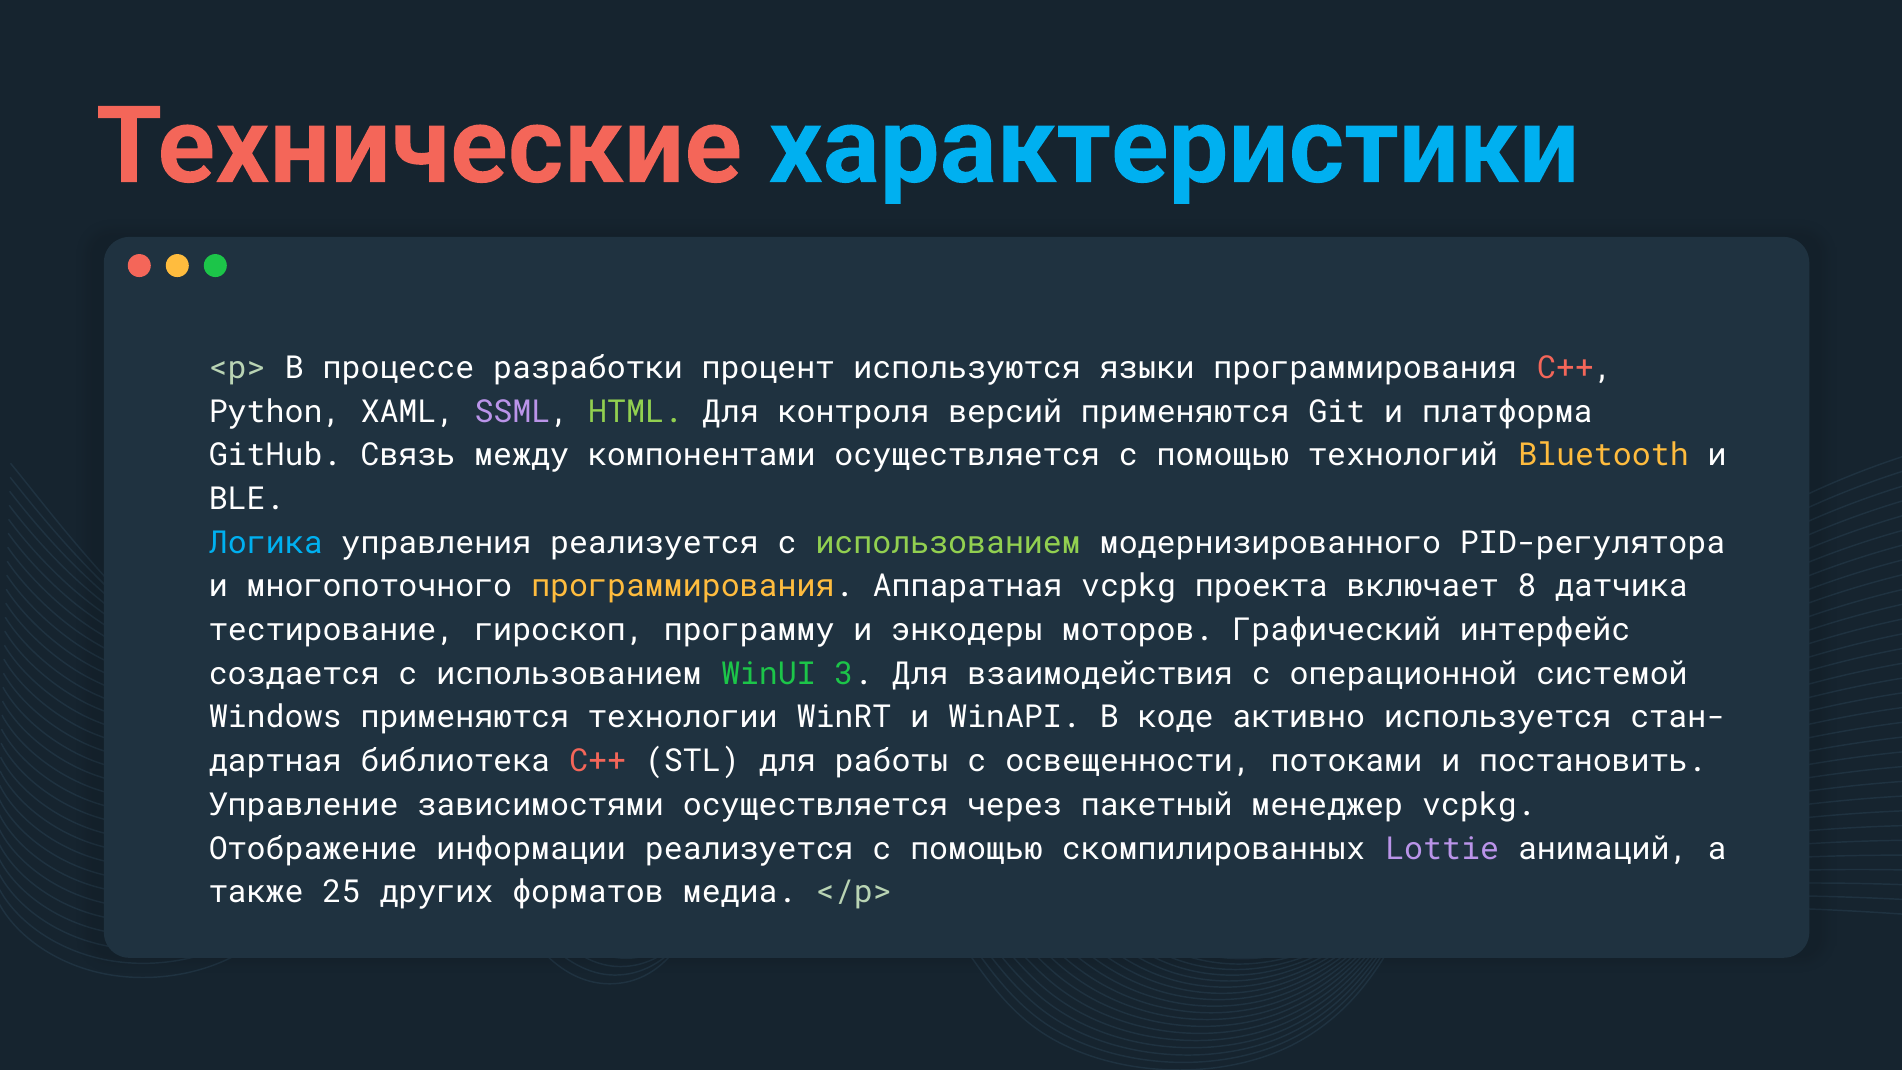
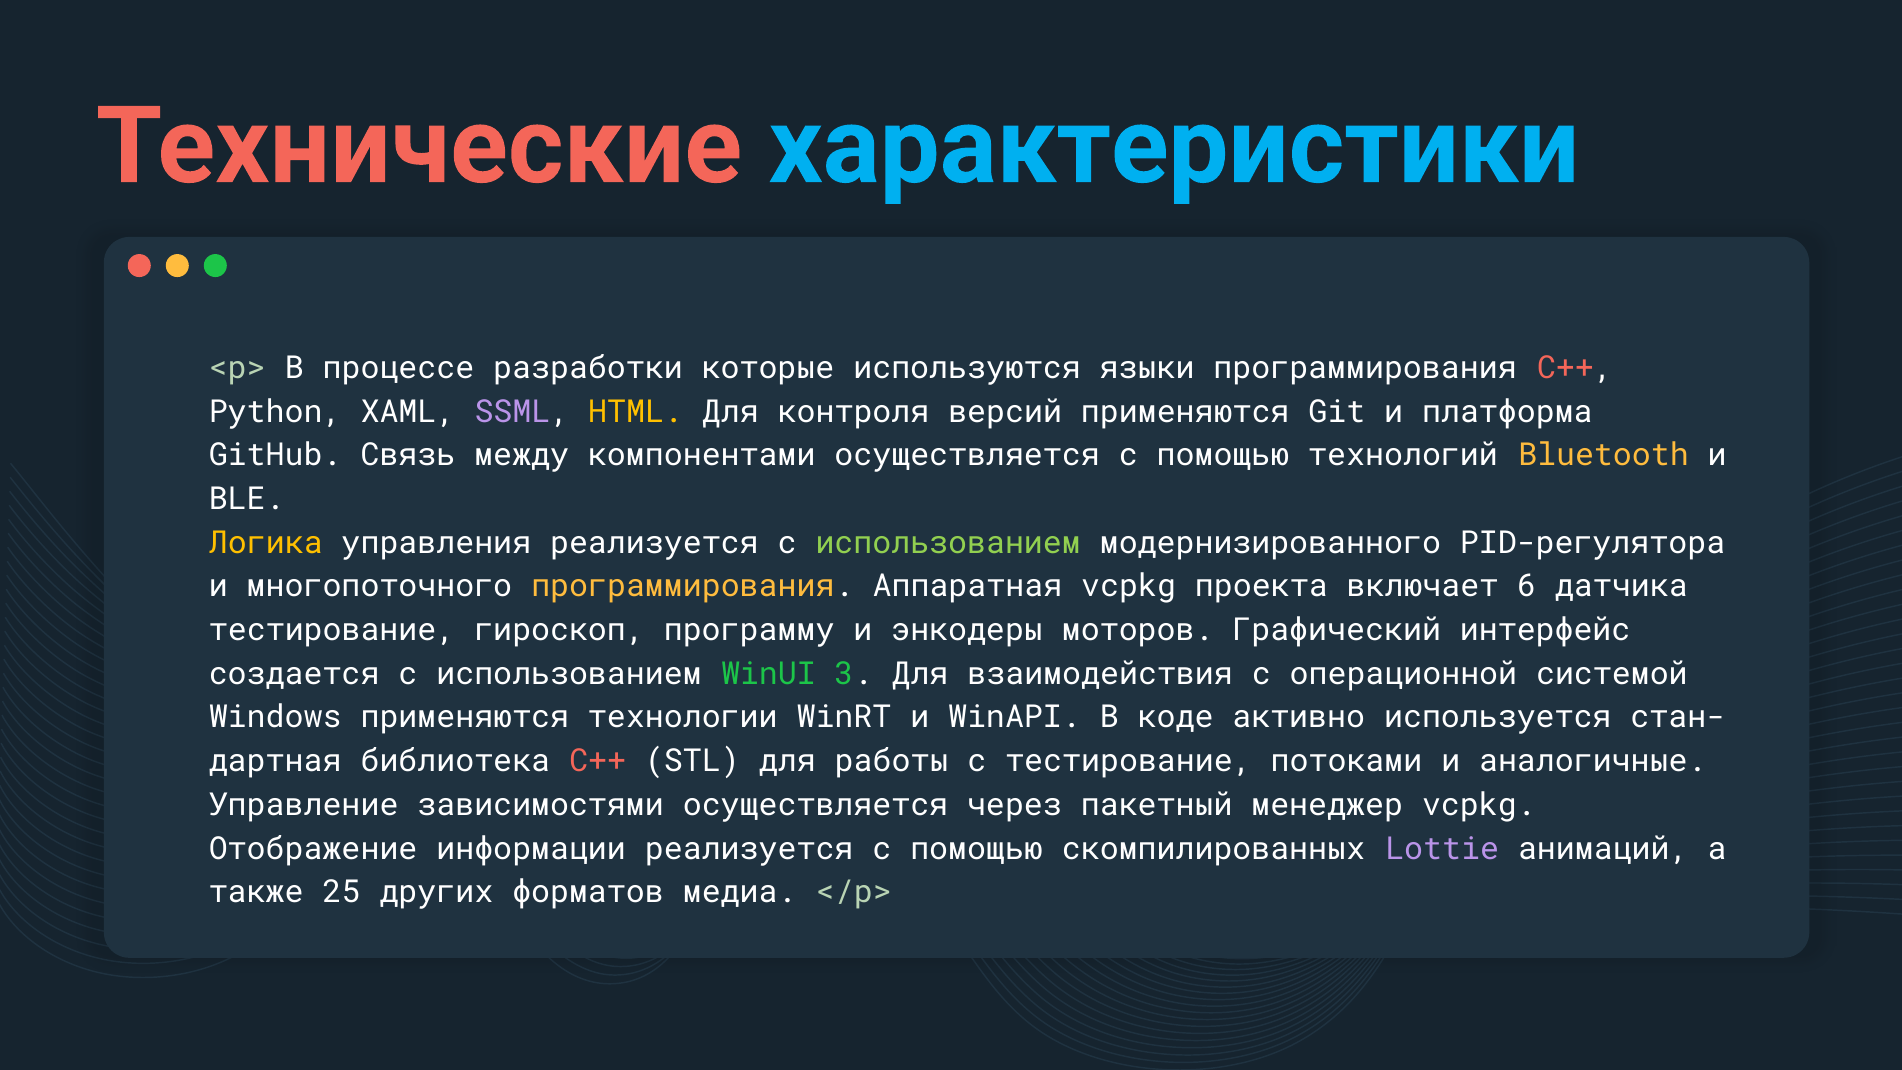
процент: процент -> которые
HTML colour: light green -> yellow
Логика colour: light blue -> yellow
8: 8 -> 6
с освещенности: освещенности -> тестирование
постановить: постановить -> аналогичные
